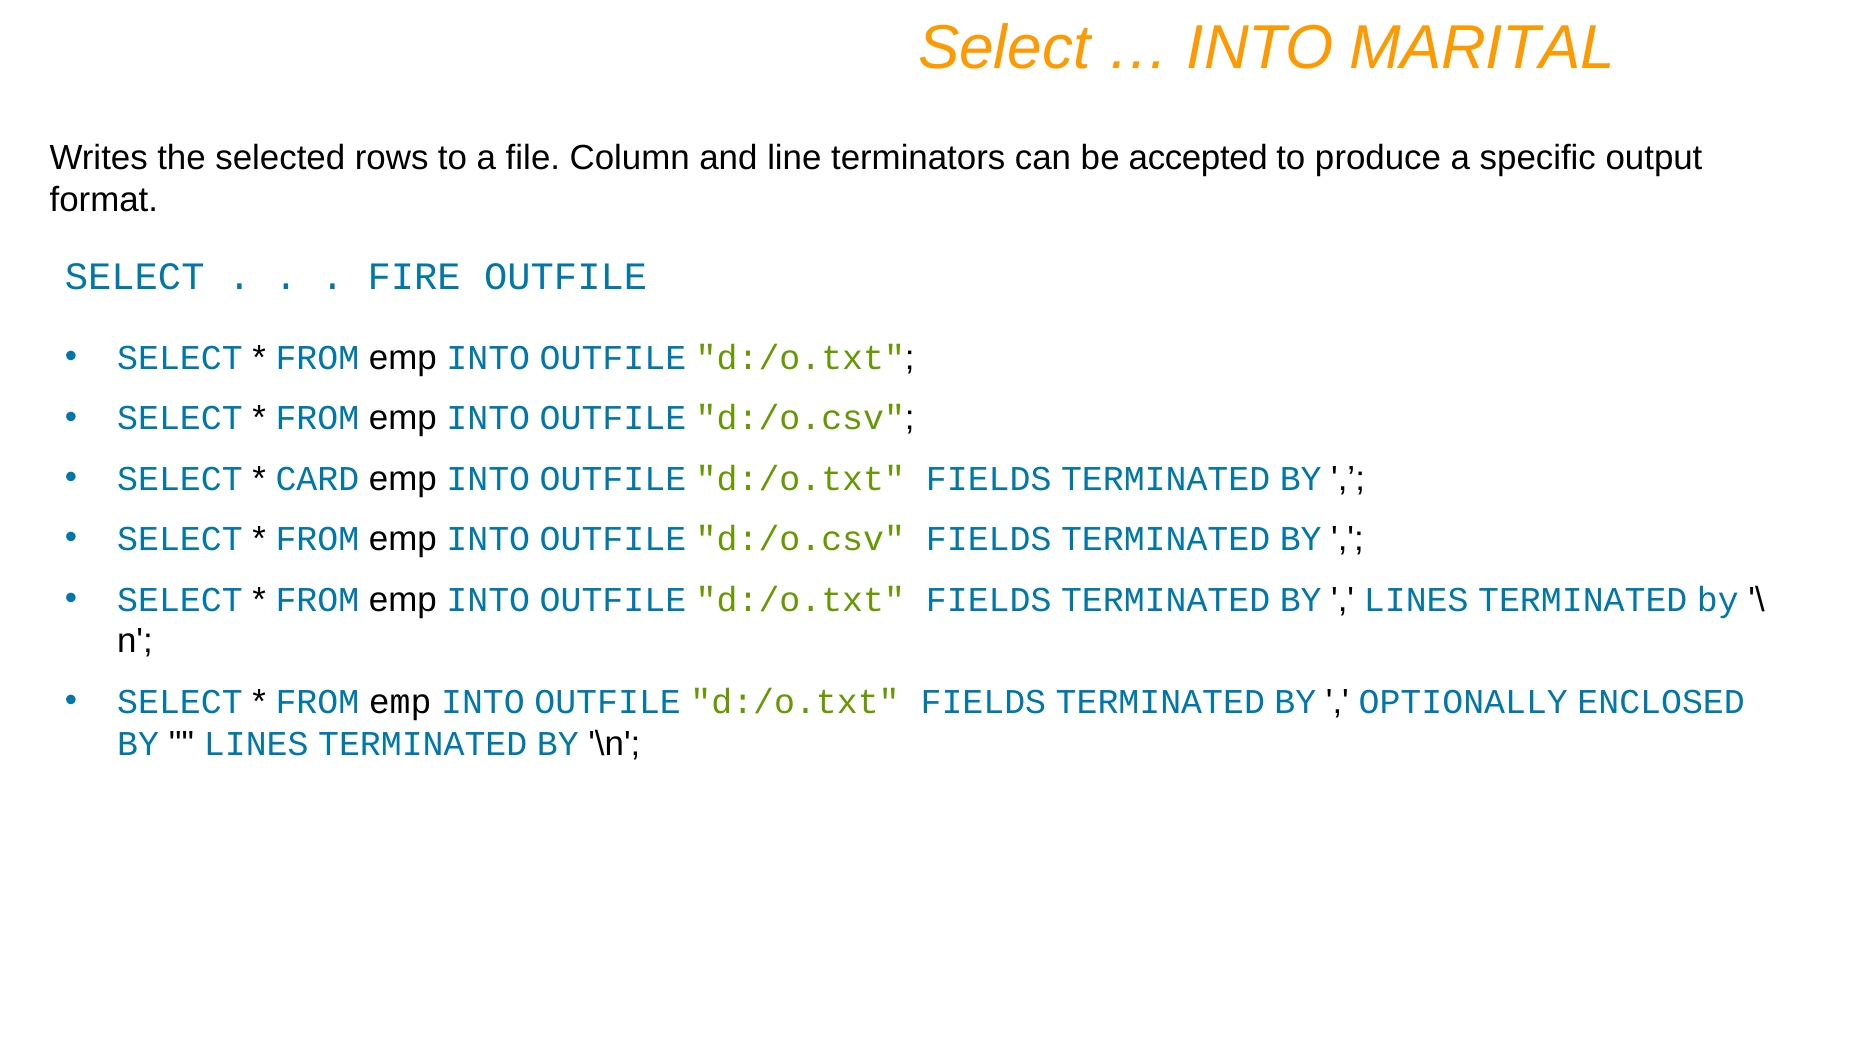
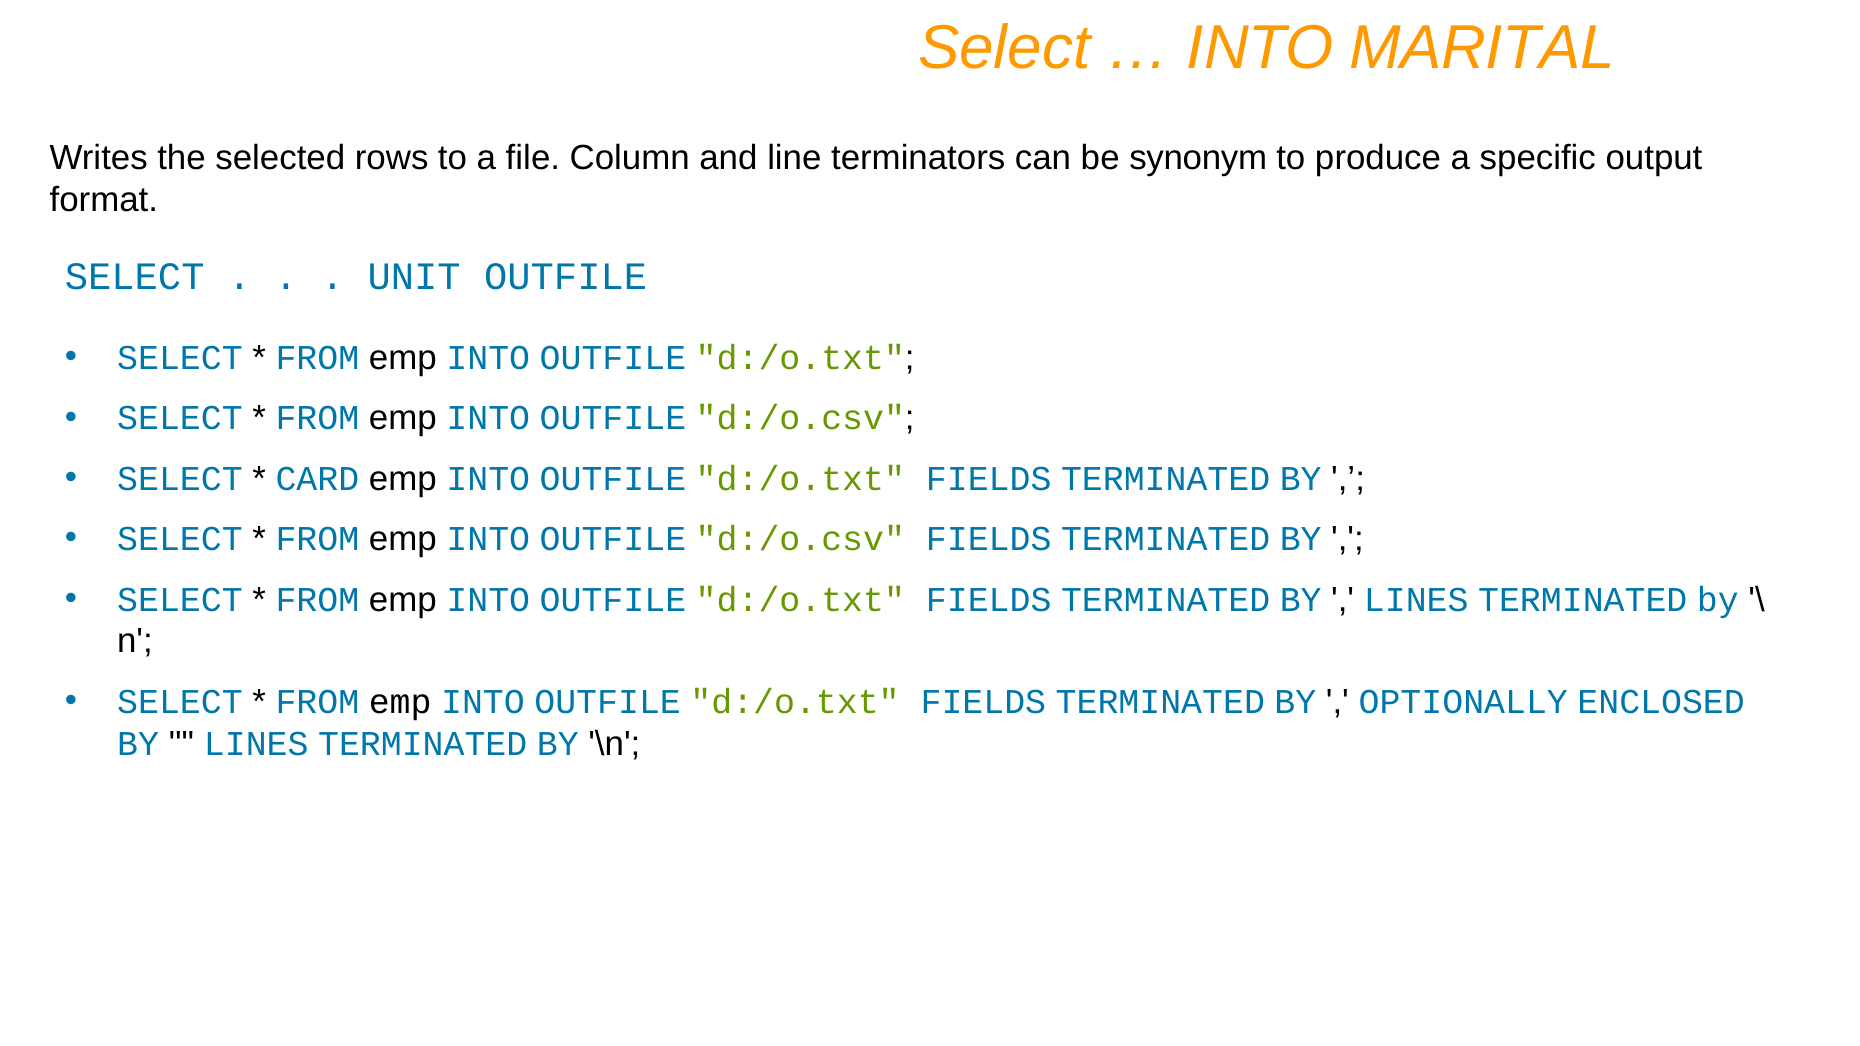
accepted: accepted -> synonym
FIRE: FIRE -> UNIT
